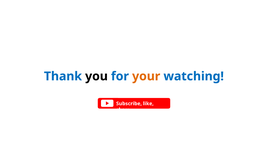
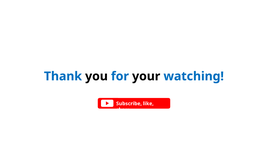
your colour: orange -> black
